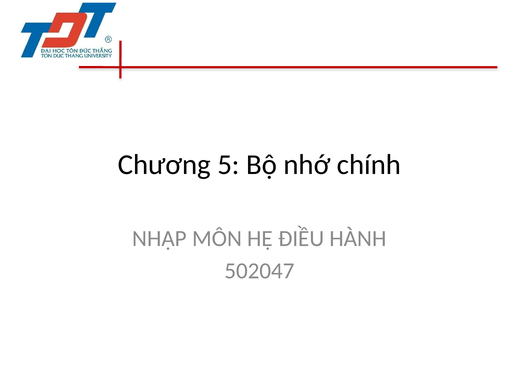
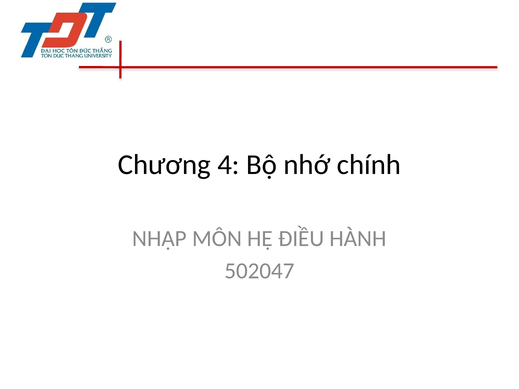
5: 5 -> 4
